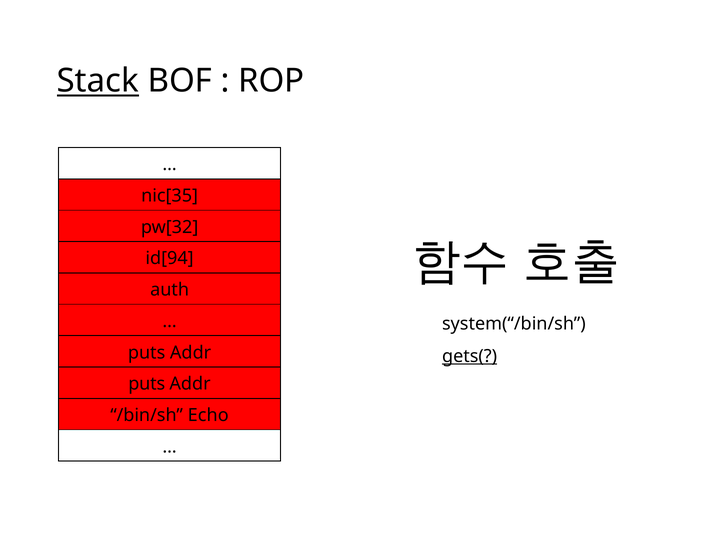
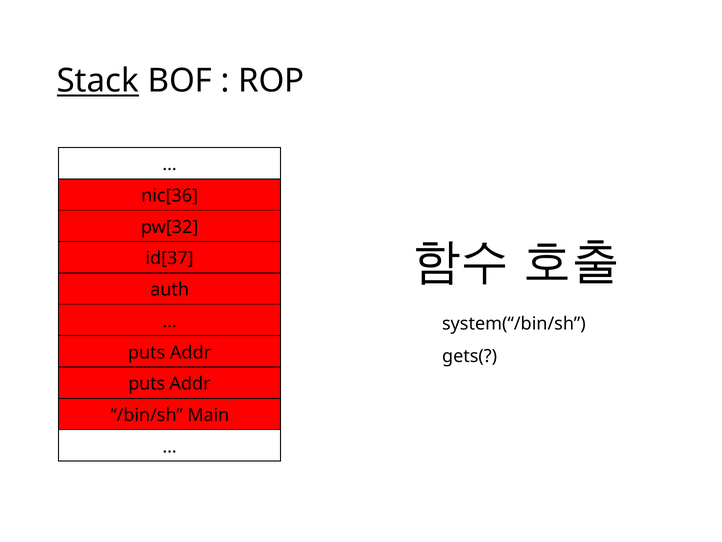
nic[35: nic[35 -> nic[36
id[94: id[94 -> id[37
gets( underline: present -> none
Echo: Echo -> Main
